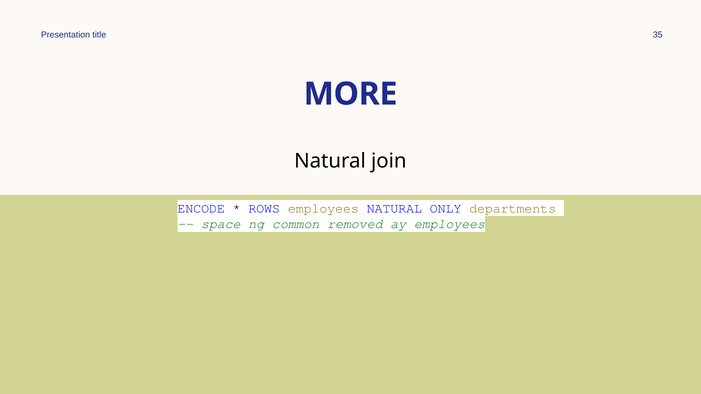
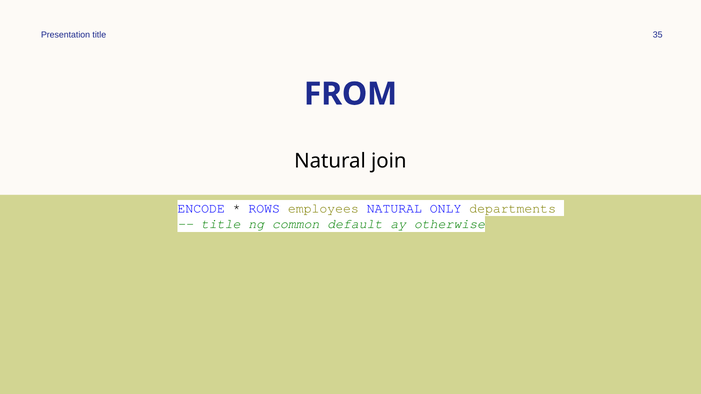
MORE: MORE -> FROM
space at (221, 224): space -> title
removed: removed -> default
ay employees: employees -> otherwise
